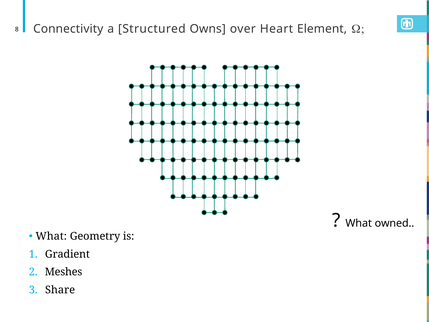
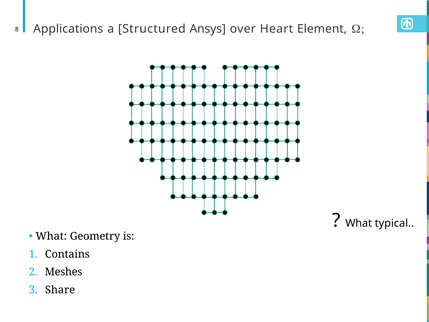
Connectivity: Connectivity -> Applications
Owns: Owns -> Ansys
owned: owned -> typical
Gradient: Gradient -> Contains
